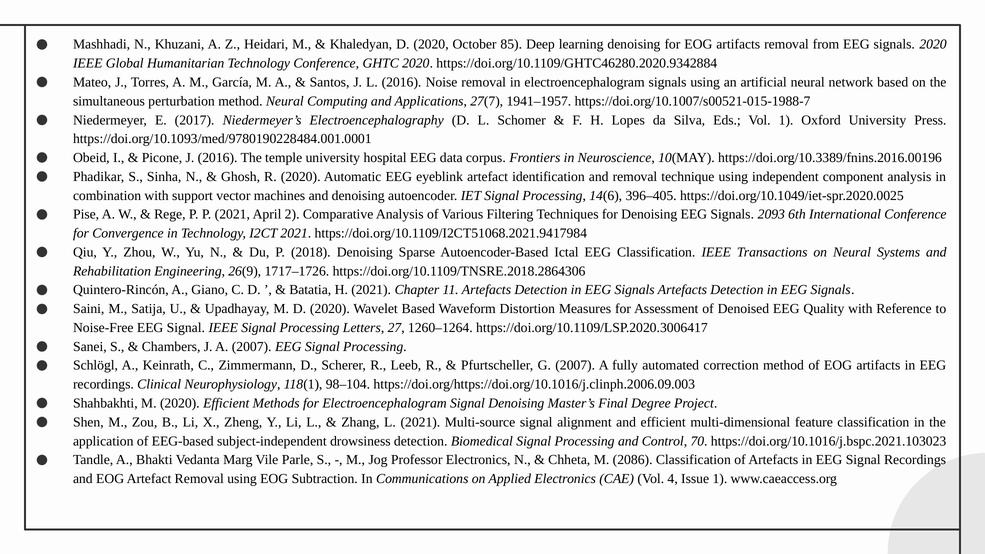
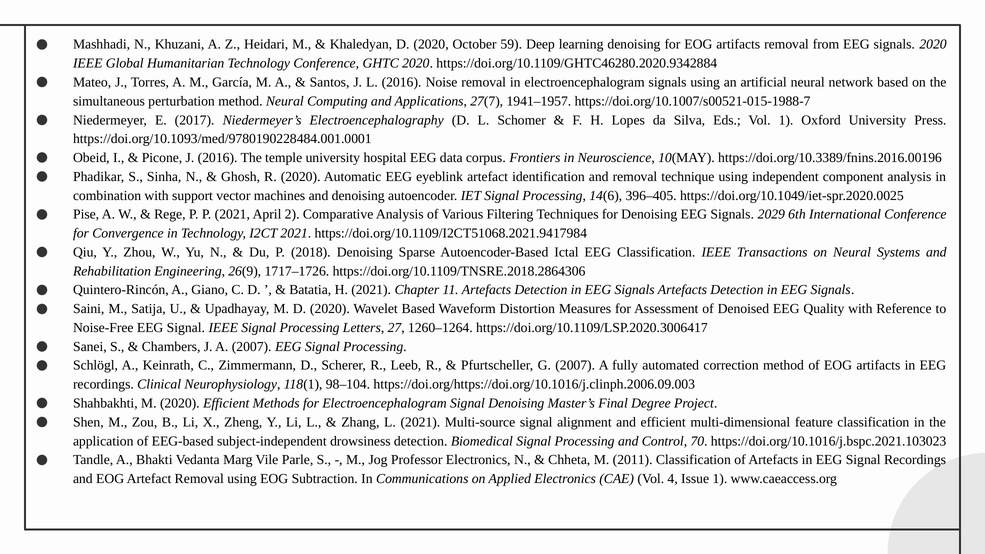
85: 85 -> 59
2093: 2093 -> 2029
2086: 2086 -> 2011
